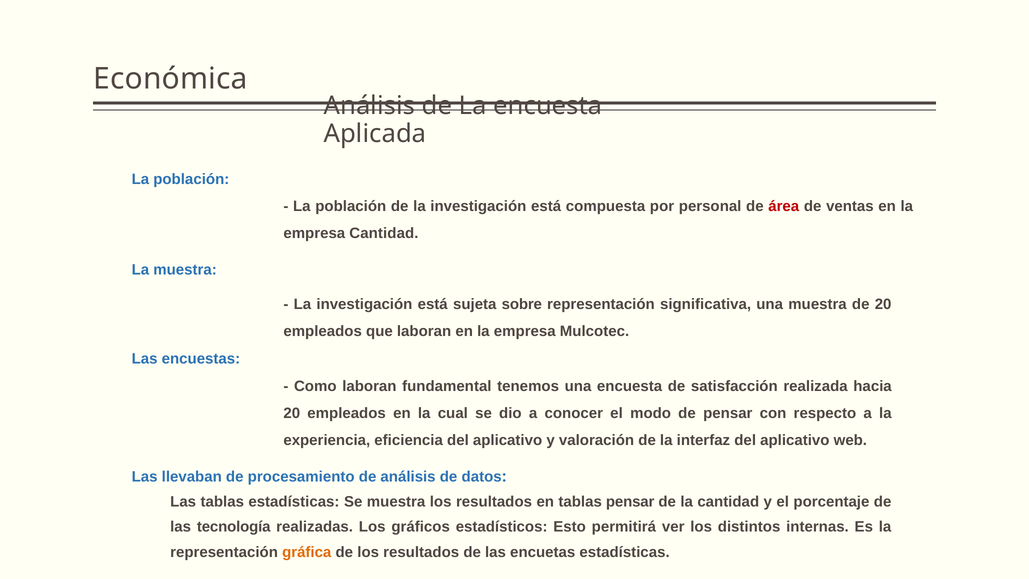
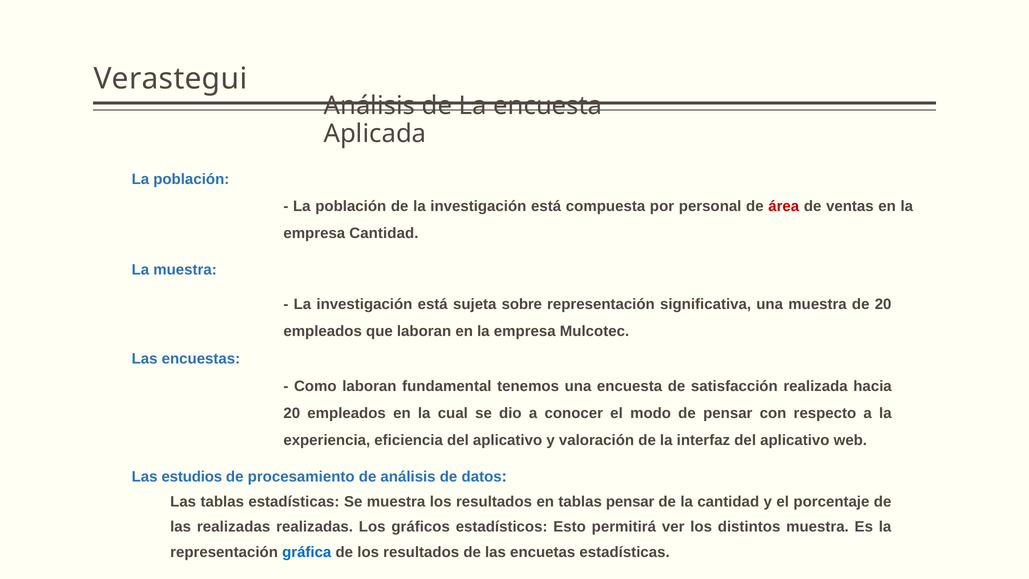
Económica: Económica -> Verastegui
llevaban: llevaban -> estudios
las tecnología: tecnología -> realizadas
distintos internas: internas -> muestra
gráfica colour: orange -> blue
